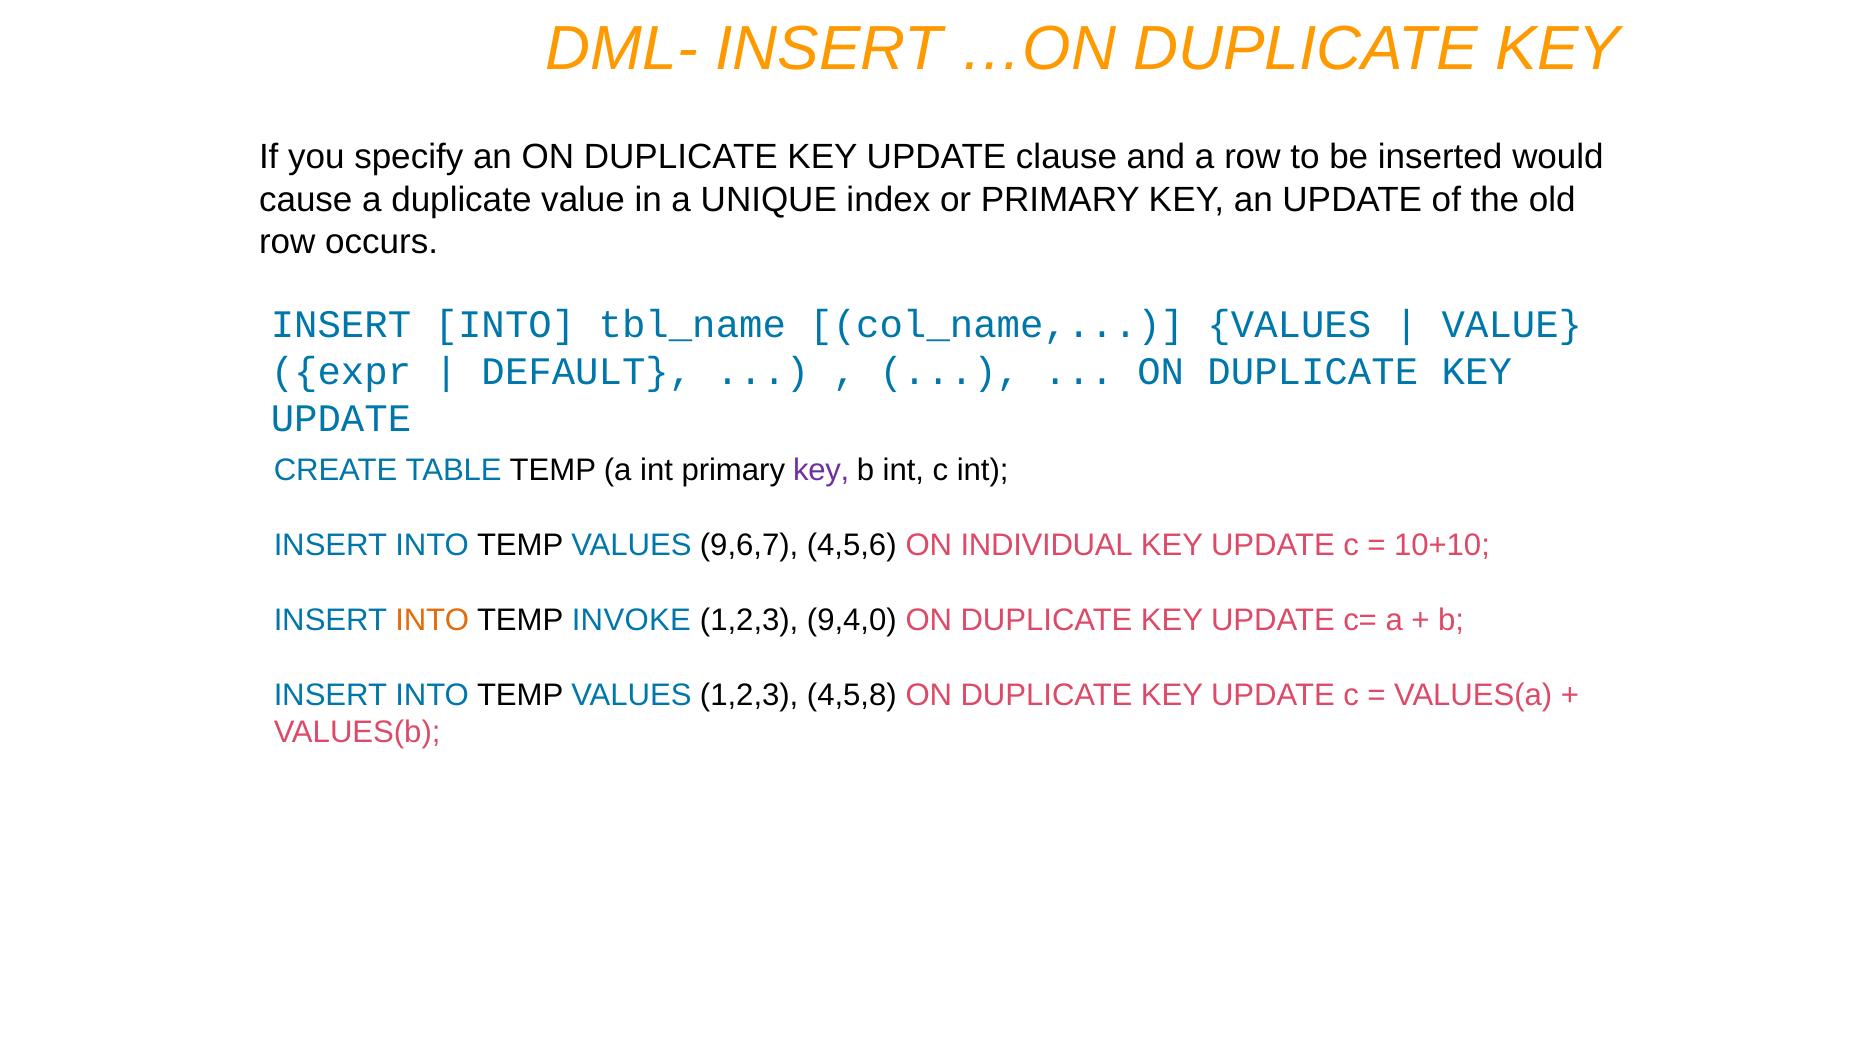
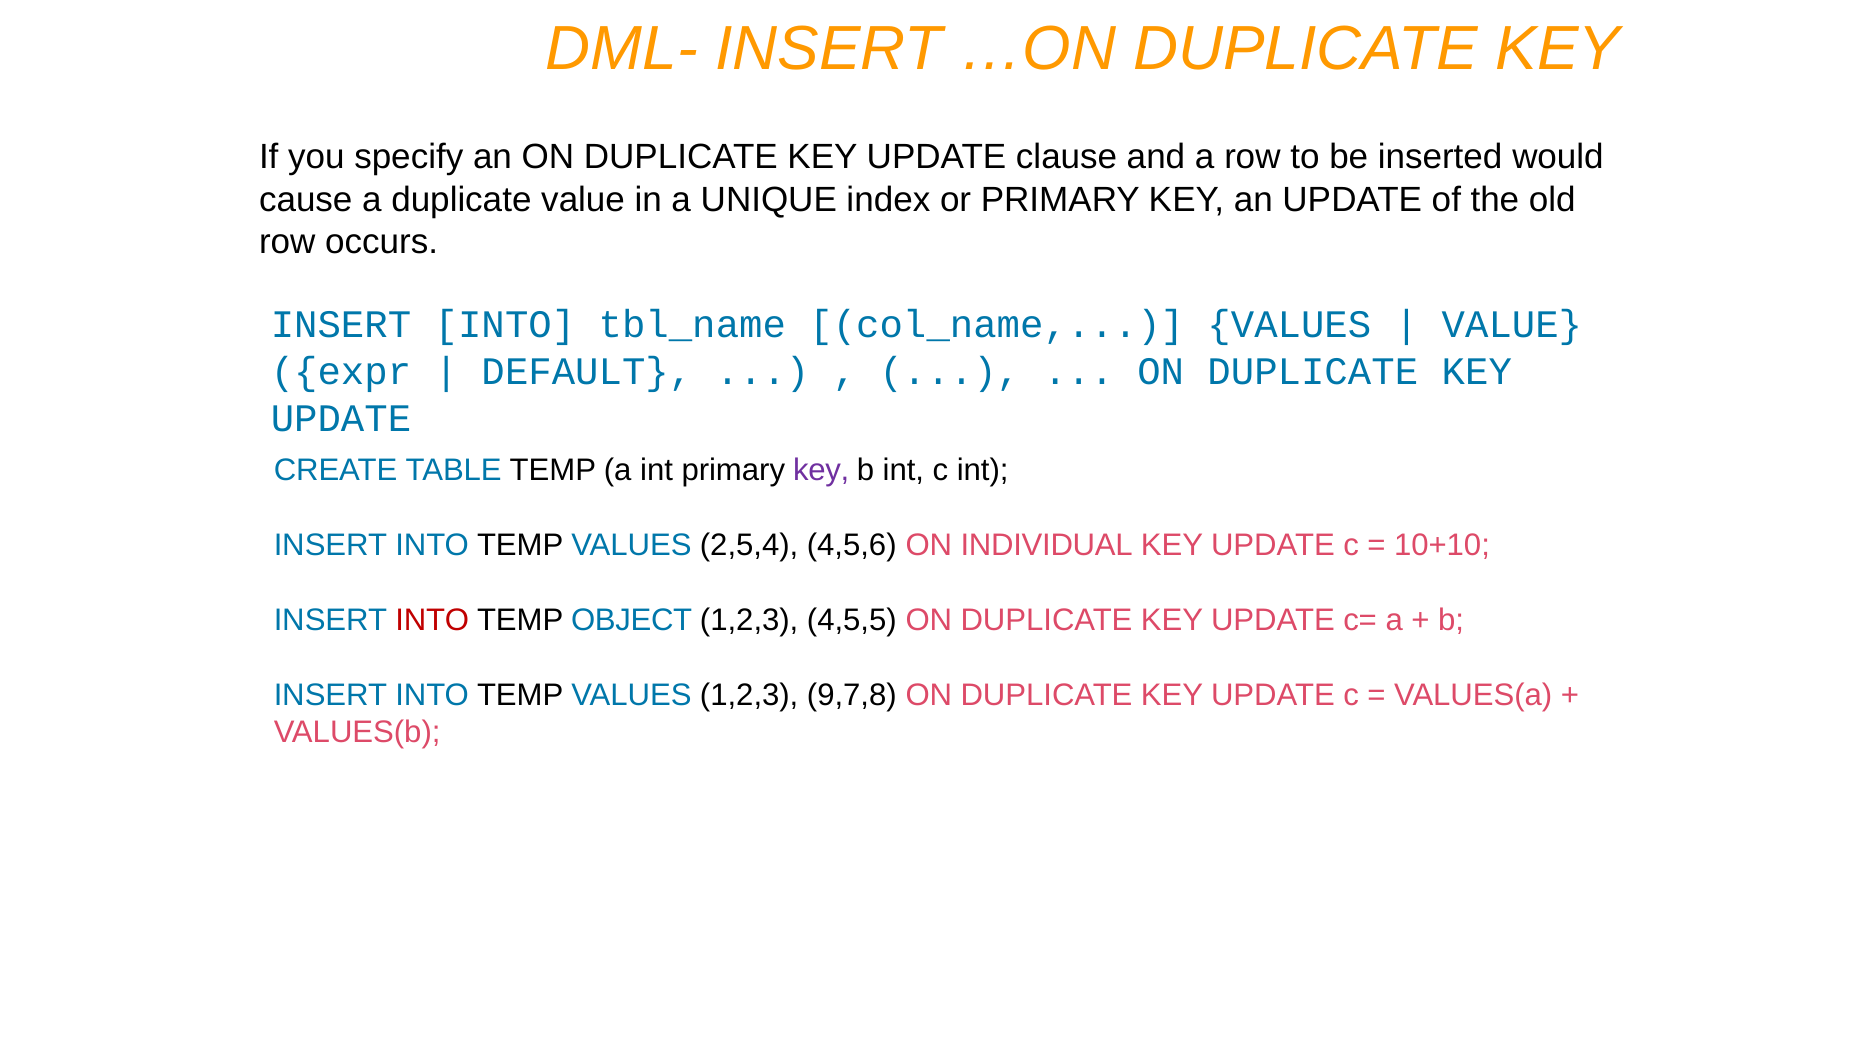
9,6,7: 9,6,7 -> 2,5,4
INTO at (432, 620) colour: orange -> red
INVOKE: INVOKE -> OBJECT
9,4,0: 9,4,0 -> 4,5,5
4,5,8: 4,5,8 -> 9,7,8
